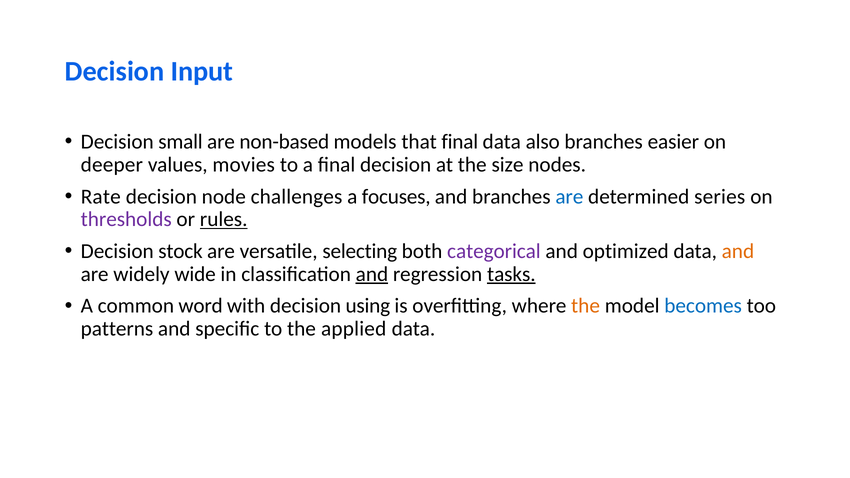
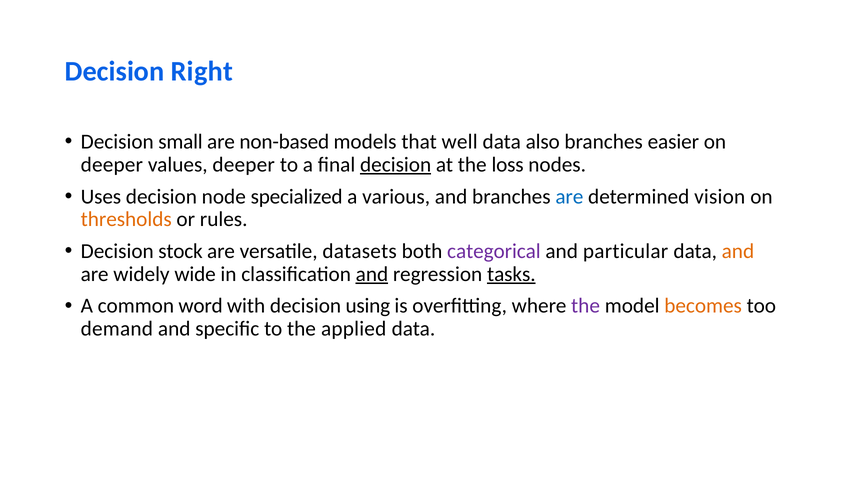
Input: Input -> Right
that final: final -> well
values movies: movies -> deeper
decision at (396, 165) underline: none -> present
size: size -> loss
Rate: Rate -> Uses
challenges: challenges -> specialized
focuses: focuses -> various
series: series -> vision
thresholds colour: purple -> orange
rules underline: present -> none
selecting: selecting -> datasets
optimized: optimized -> particular
the at (586, 306) colour: orange -> purple
becomes colour: blue -> orange
patterns: patterns -> demand
